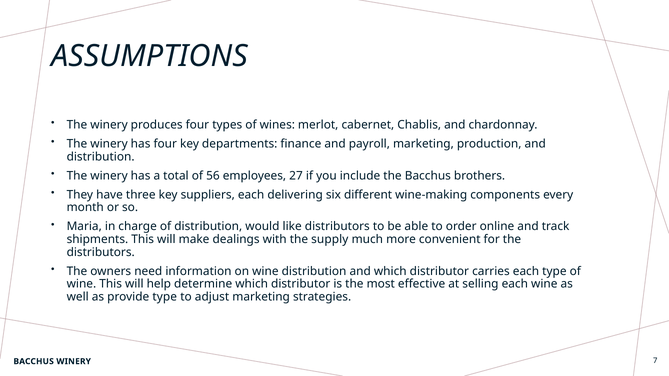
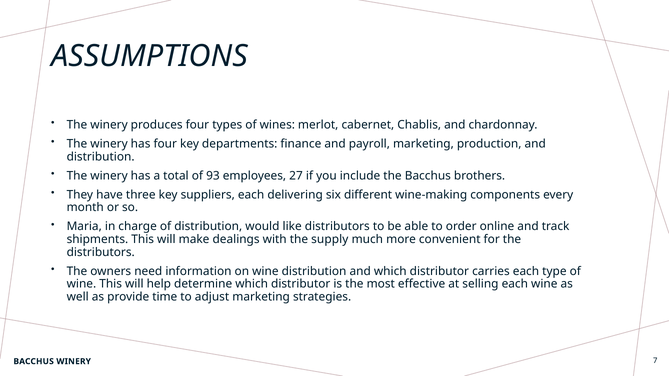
56: 56 -> 93
provide type: type -> time
